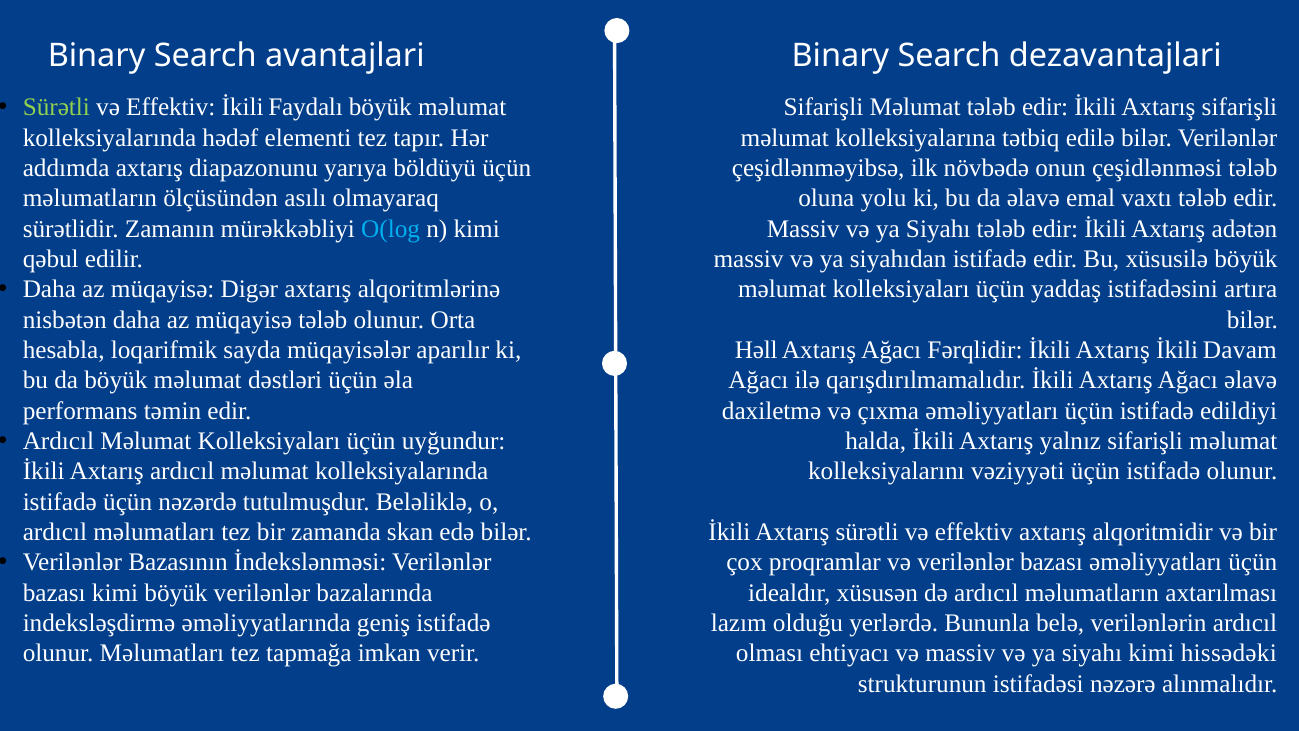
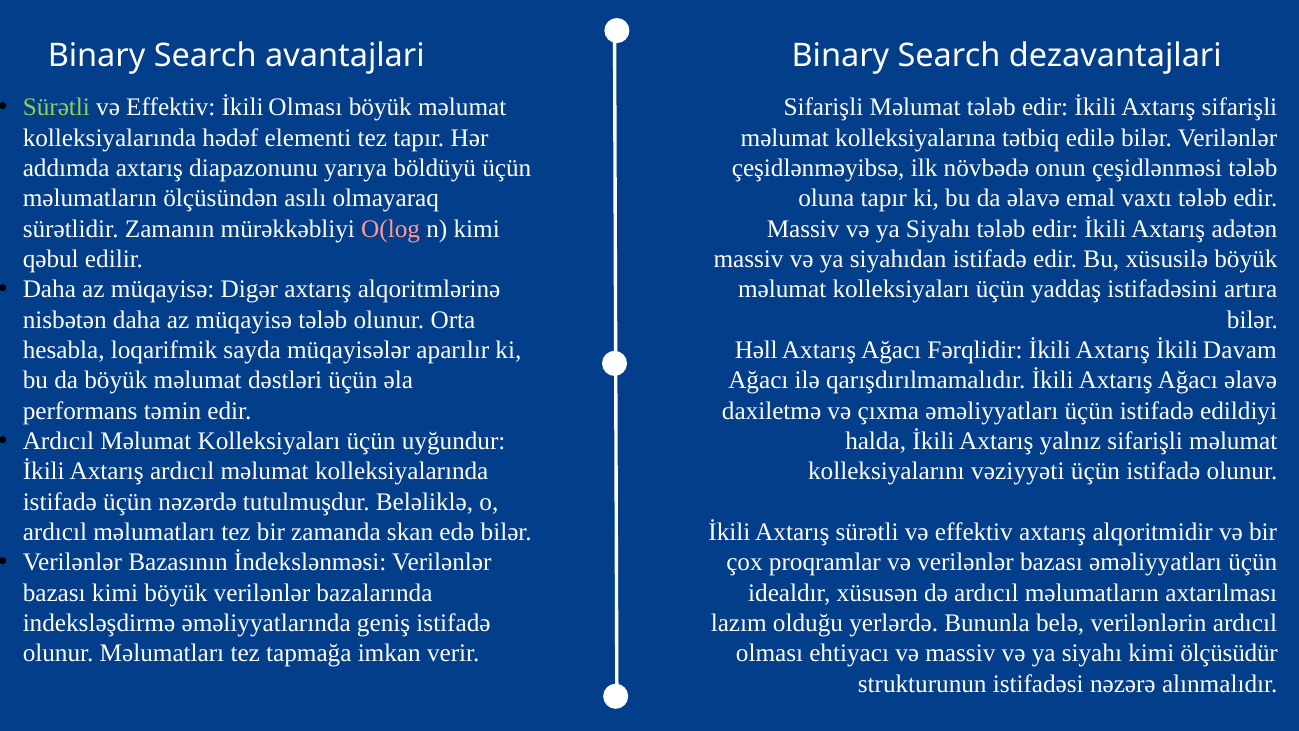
İkili Faydalı: Faydalı -> Olması
oluna yolu: yolu -> tapır
O(log colour: light blue -> pink
hissədəki: hissədəki -> ölçüsüdür
